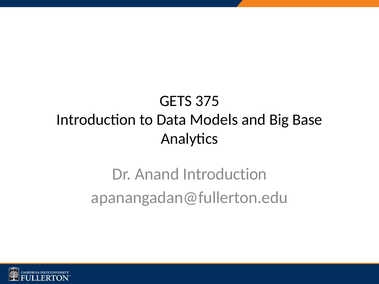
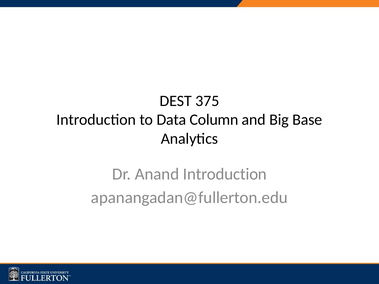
GETS: GETS -> DEST
Models: Models -> Column
